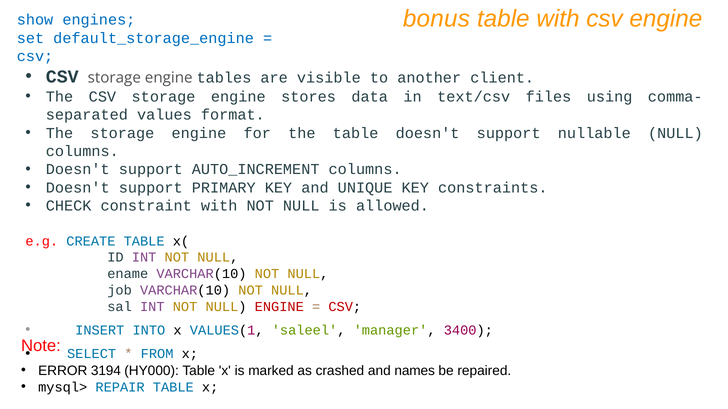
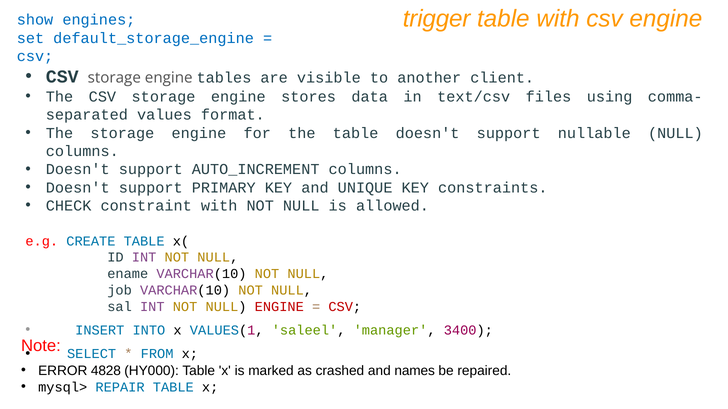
bonus: bonus -> trigger
3194: 3194 -> 4828
